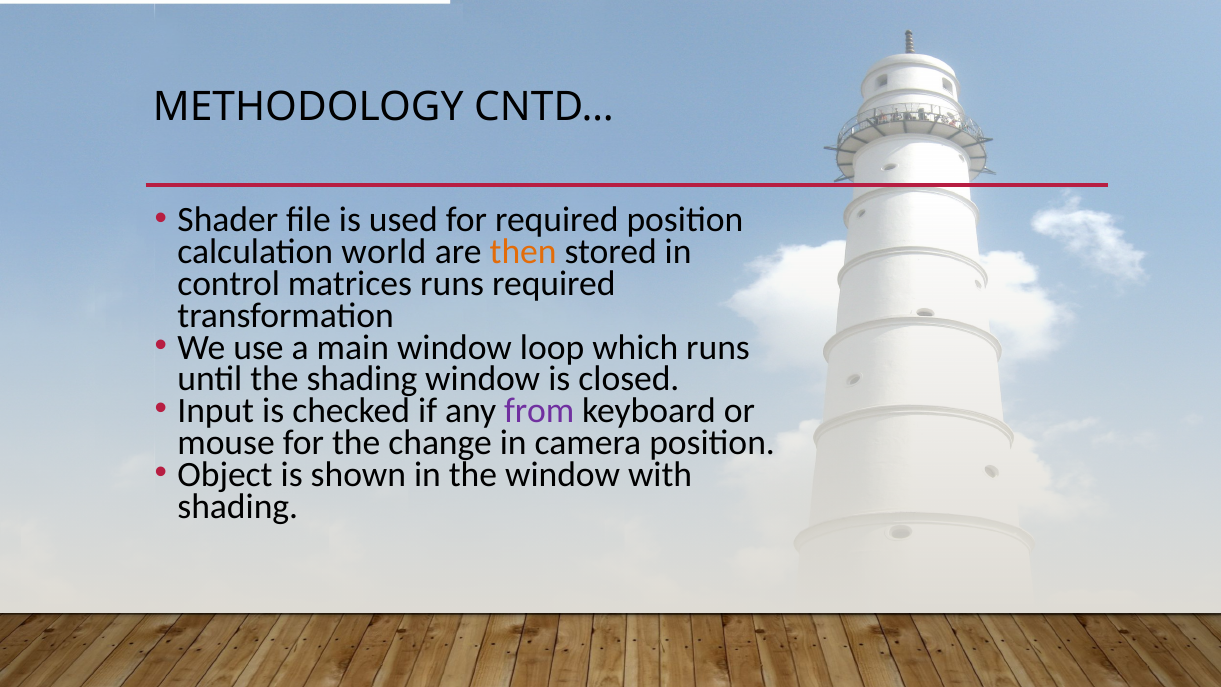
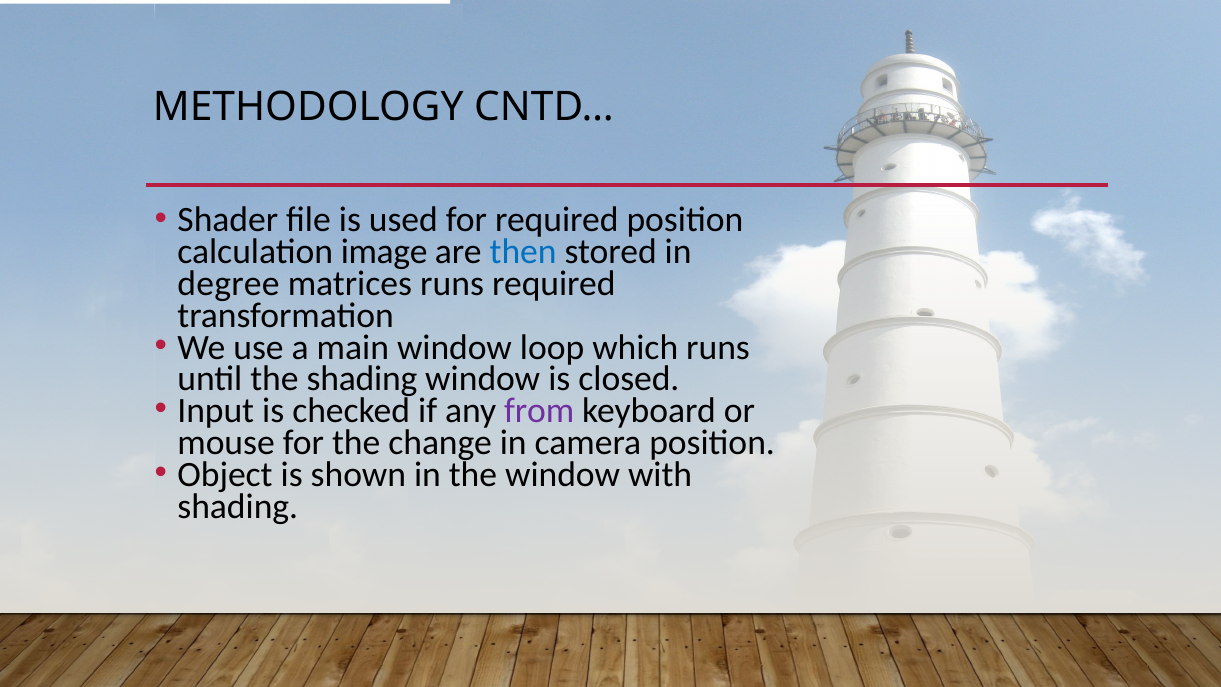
world: world -> image
then colour: orange -> blue
control: control -> degree
